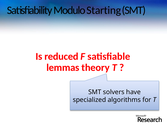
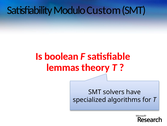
Starting: Starting -> Custom
reduced: reduced -> boolean
